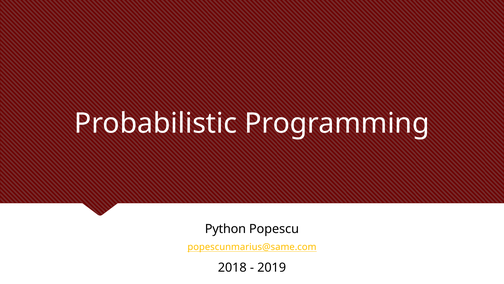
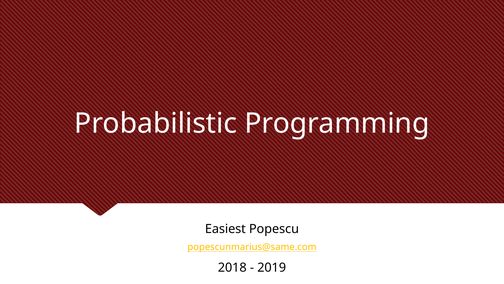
Python: Python -> Easiest
